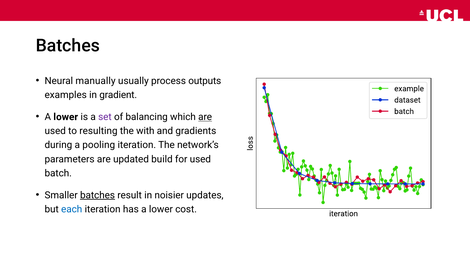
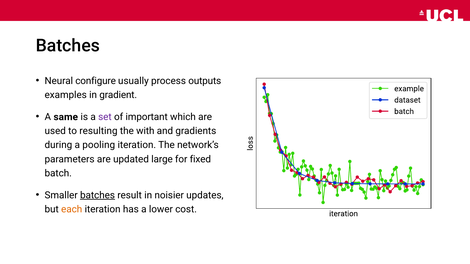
manually: manually -> configure
lower at (66, 117): lower -> same
balancing: balancing -> important
are at (205, 117) underline: present -> none
build: build -> large
for used: used -> fixed
each colour: blue -> orange
